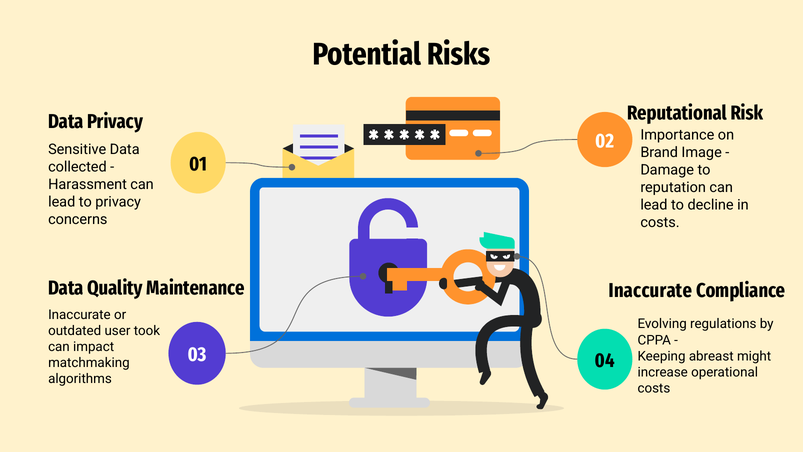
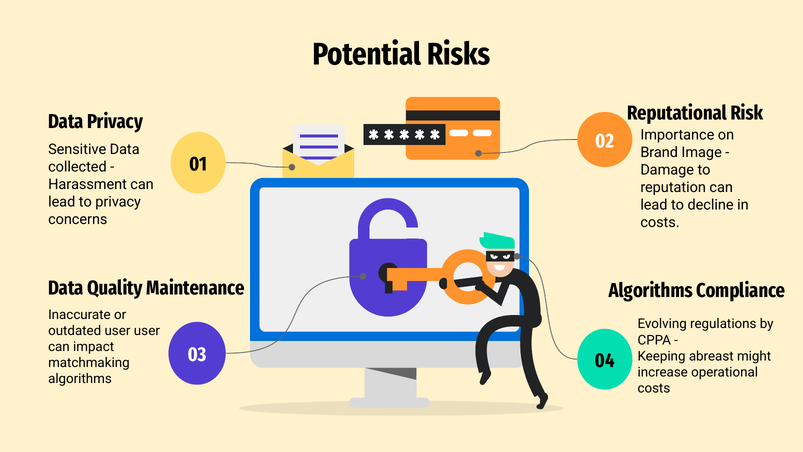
Inaccurate at (651, 290): Inaccurate -> Algorithms
user took: took -> user
